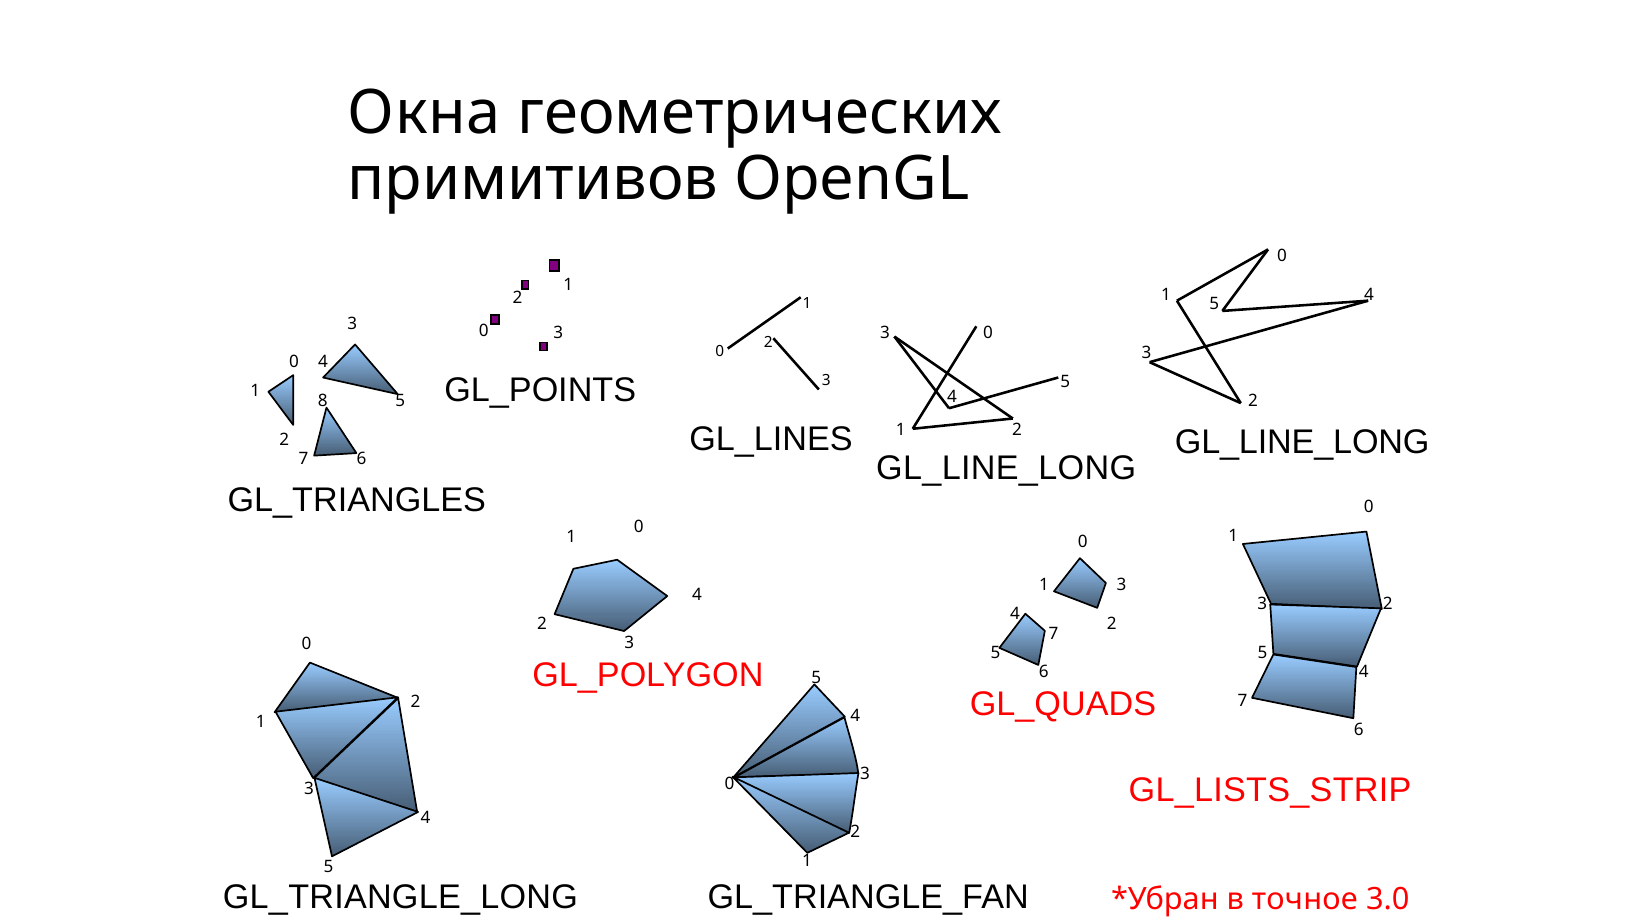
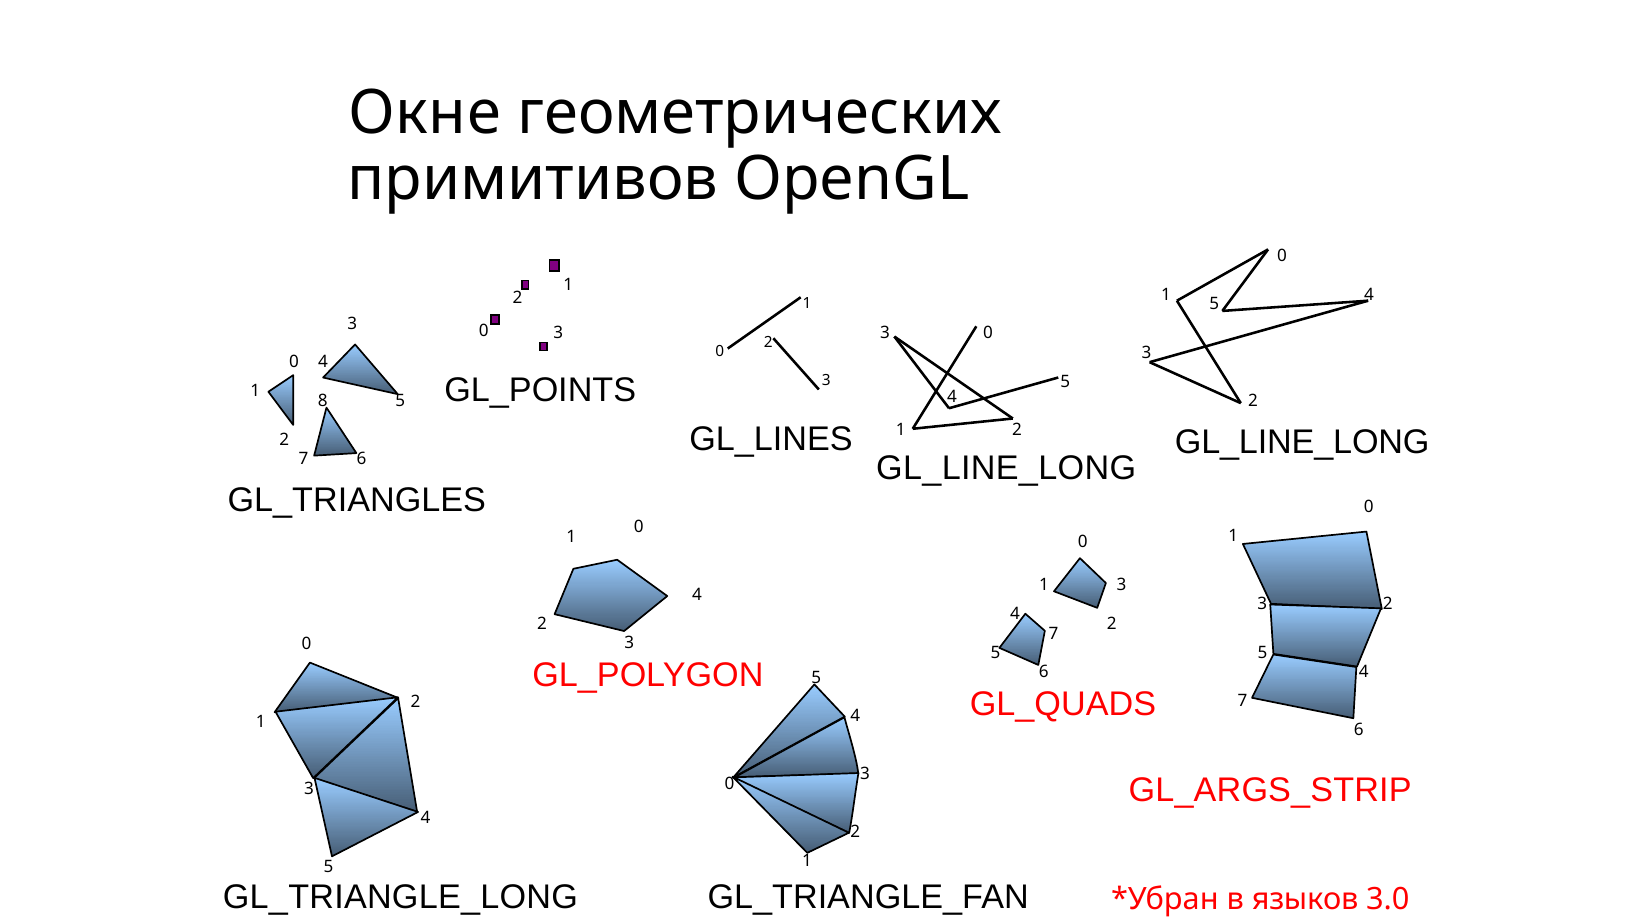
Окна: Окна -> Окне
GL_LISTS_STRIP: GL_LISTS_STRIP -> GL_ARGS_STRIP
точное: точное -> языков
